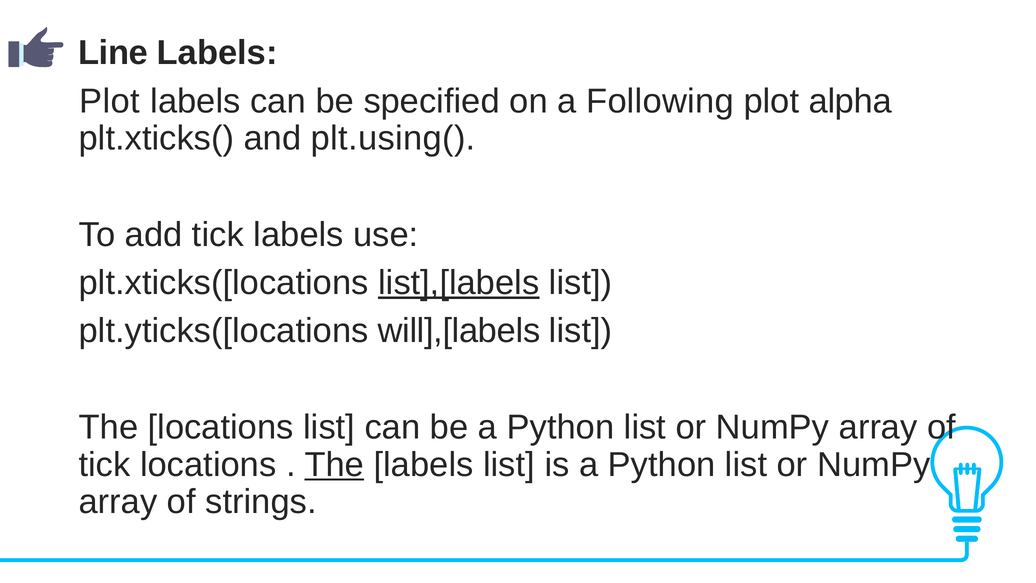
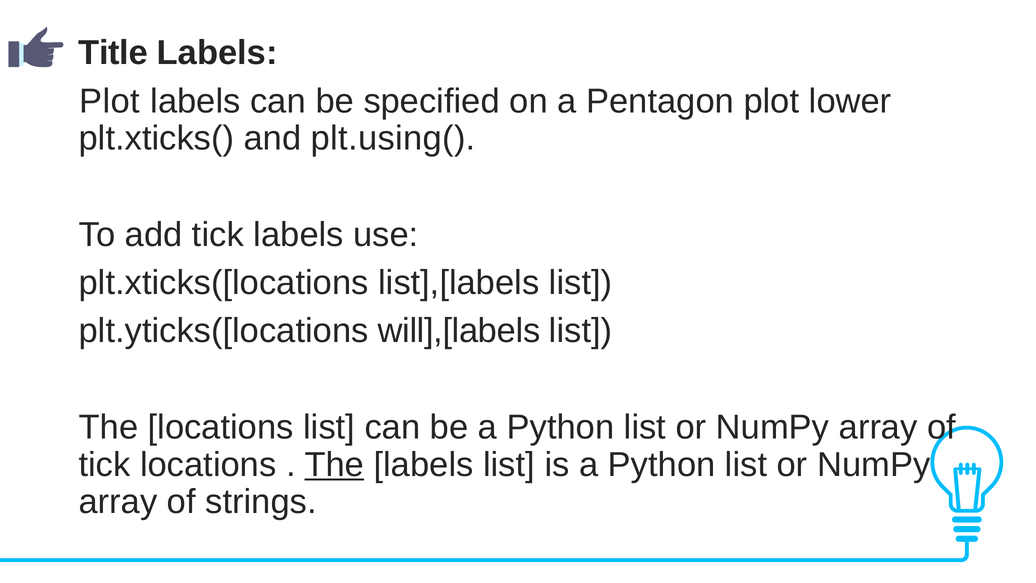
Line: Line -> Title
Following: Following -> Pentagon
alpha: alpha -> lower
list],[labels underline: present -> none
